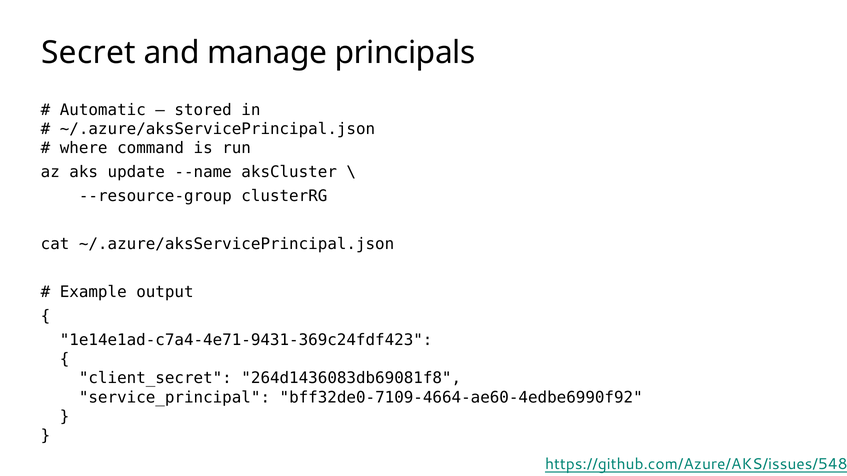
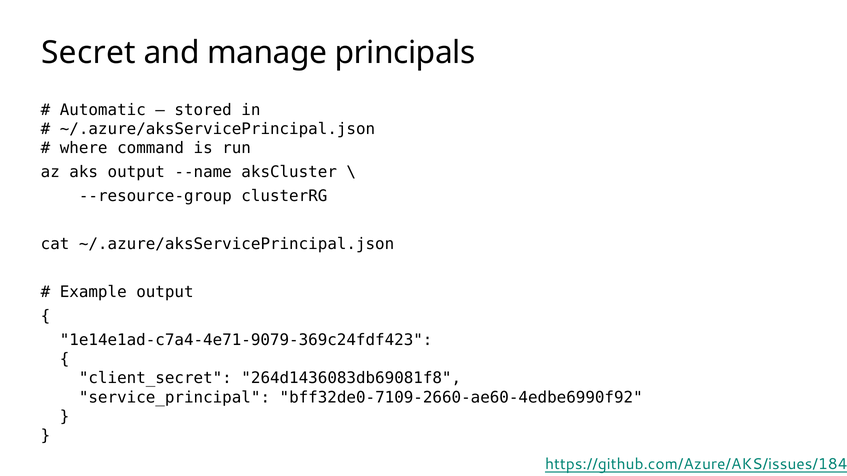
aks update: update -> output
1e14e1ad-c7a4-4e71-9431-369c24fdf423: 1e14e1ad-c7a4-4e71-9431-369c24fdf423 -> 1e14e1ad-c7a4-4e71-9079-369c24fdf423
bff32de0-7109-4664-ae60-4edbe6990f92: bff32de0-7109-4664-ae60-4edbe6990f92 -> bff32de0-7109-2660-ae60-4edbe6990f92
https://github.com/Azure/AKS/issues/548: https://github.com/Azure/AKS/issues/548 -> https://github.com/Azure/AKS/issues/184
